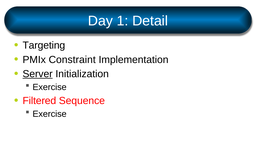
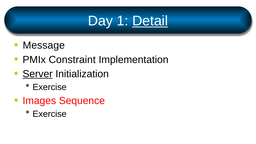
Detail underline: none -> present
Targeting: Targeting -> Message
Filtered: Filtered -> Images
